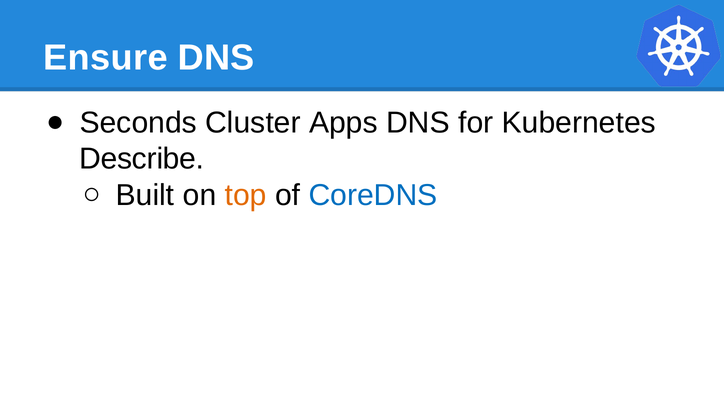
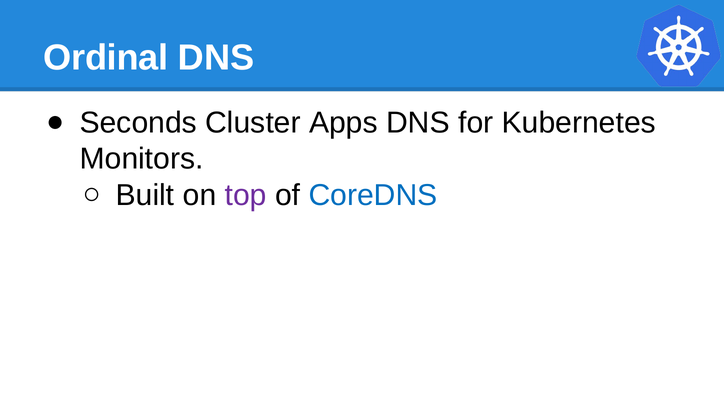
Ensure: Ensure -> Ordinal
Describe: Describe -> Monitors
top colour: orange -> purple
